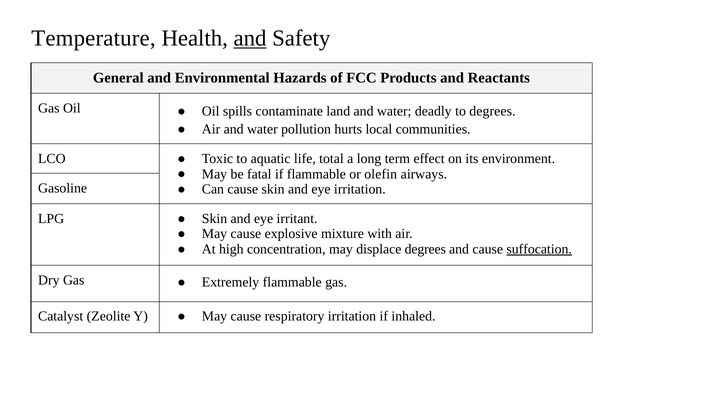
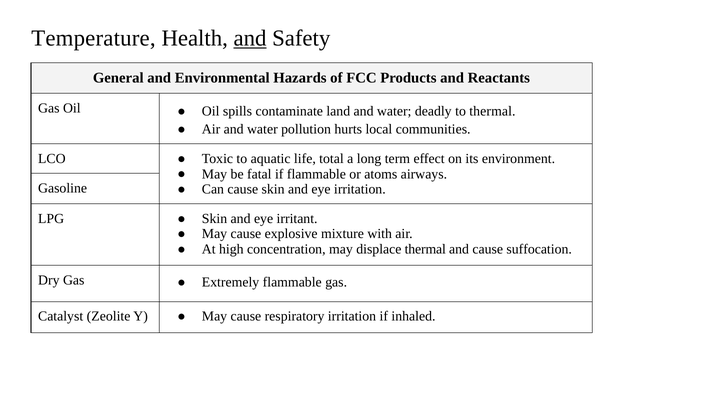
to degrees: degrees -> thermal
olefin: olefin -> atoms
displace degrees: degrees -> thermal
suffocation underline: present -> none
